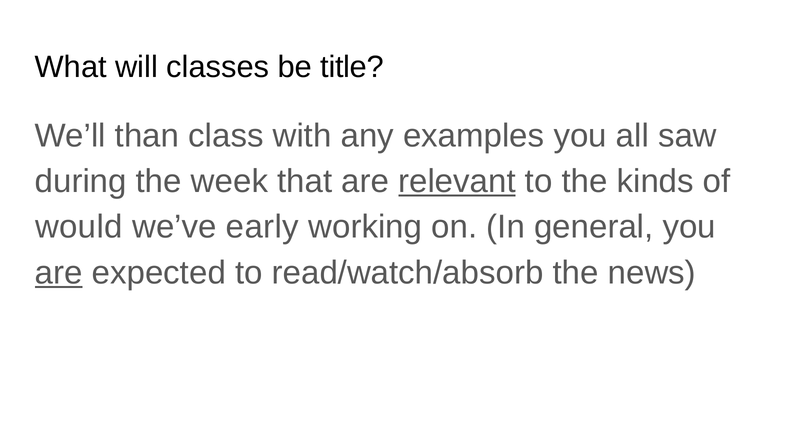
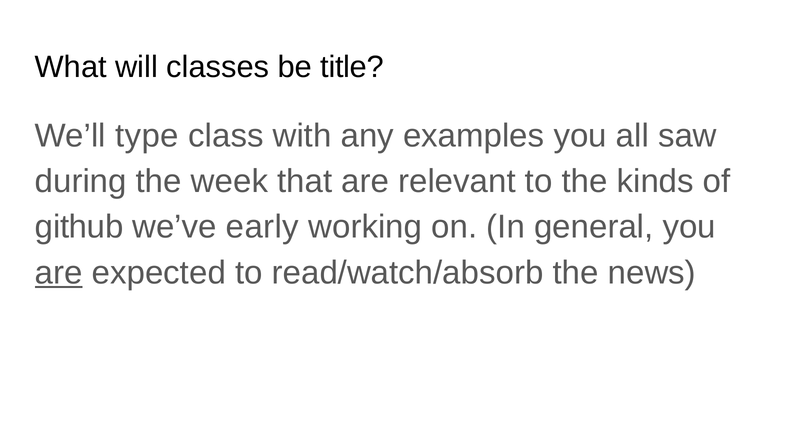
than: than -> type
relevant underline: present -> none
would: would -> github
